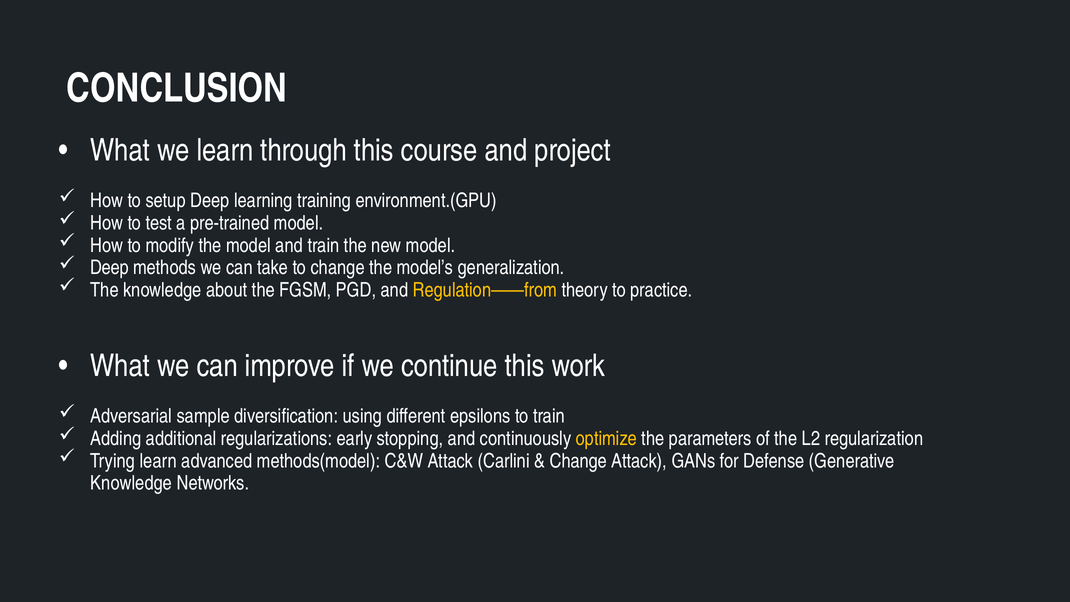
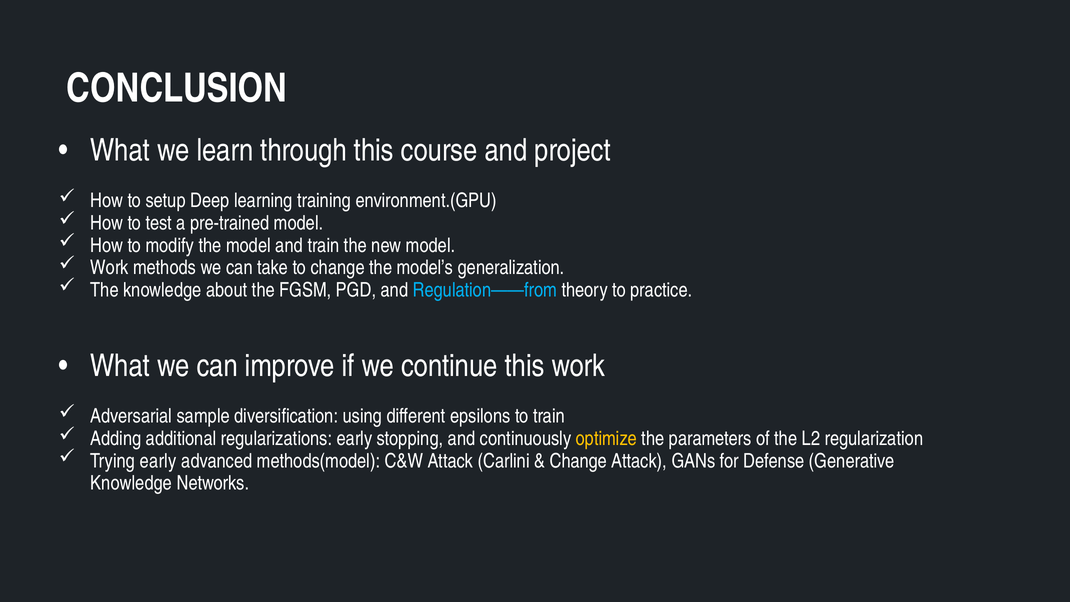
Deep at (110, 268): Deep -> Work
Regulation——from colour: yellow -> light blue
Trying learn: learn -> early
